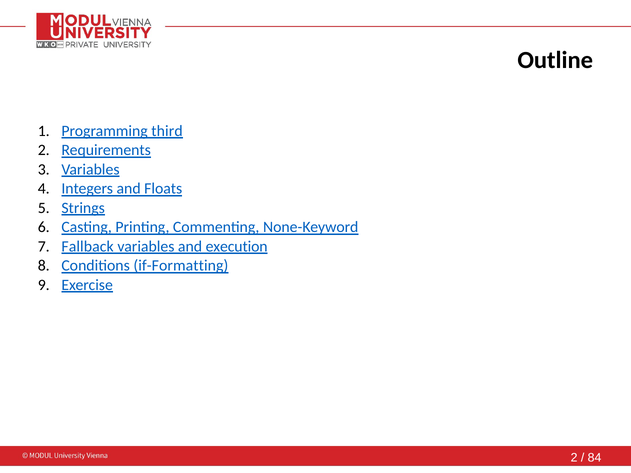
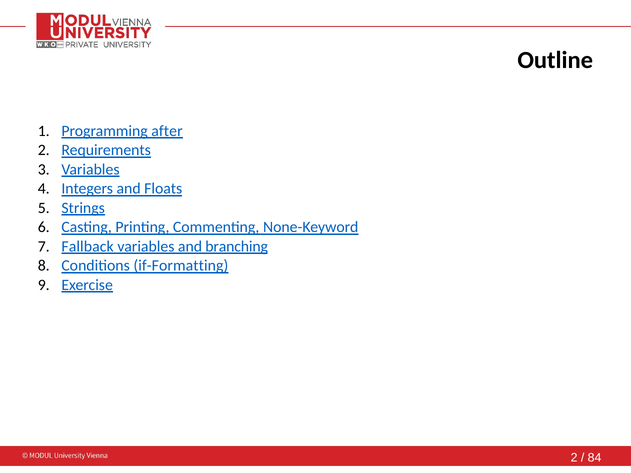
third: third -> after
execution: execution -> branching
